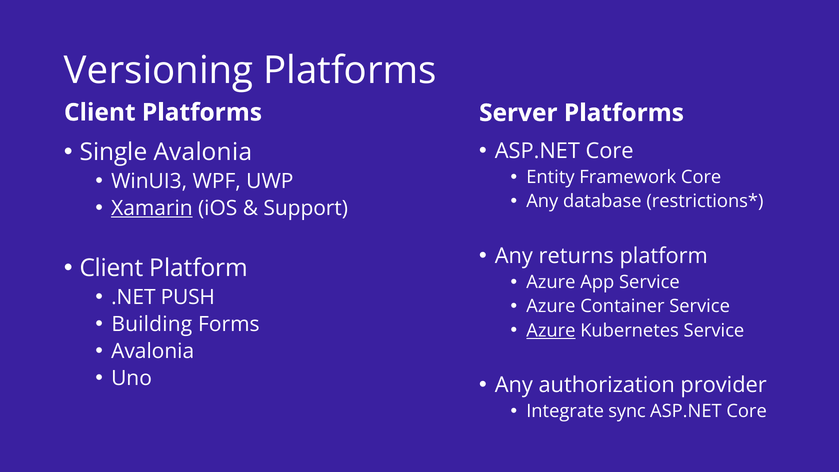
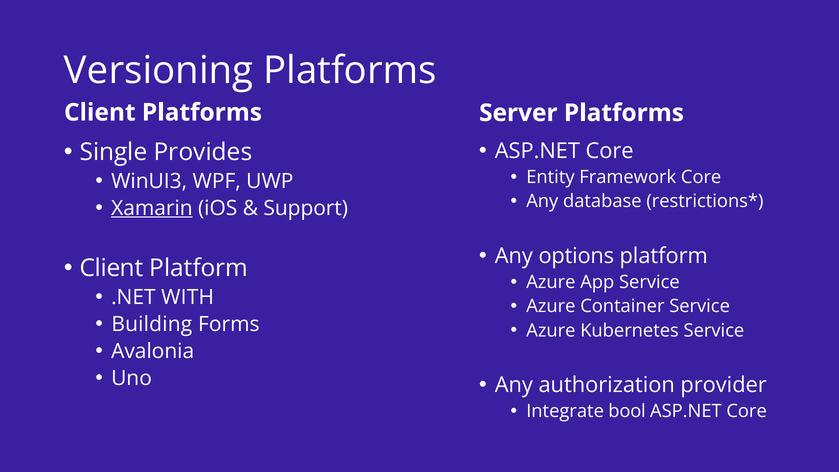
Single Avalonia: Avalonia -> Provides
returns: returns -> options
PUSH: PUSH -> WITH
Azure at (551, 330) underline: present -> none
sync: sync -> bool
